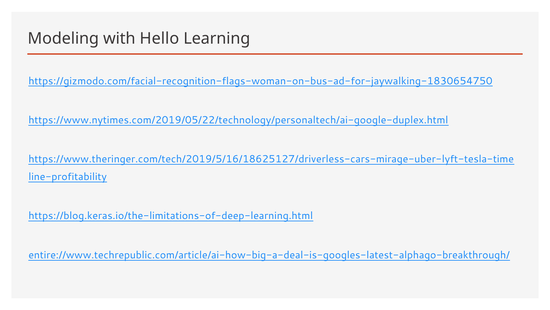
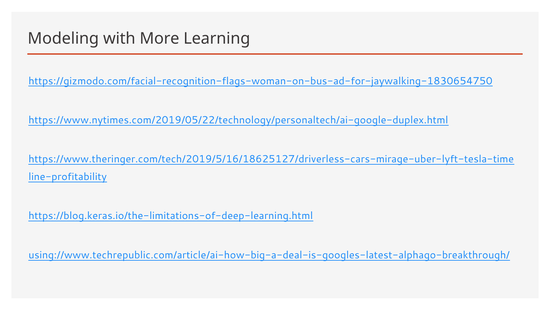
Hello: Hello -> More
entire://www.techrepublic.com/article/ai-how-big-a-deal-is-googles-latest-alphago-breakthrough/: entire://www.techrepublic.com/article/ai-how-big-a-deal-is-googles-latest-alphago-breakthrough/ -> using://www.techrepublic.com/article/ai-how-big-a-deal-is-googles-latest-alphago-breakthrough/
